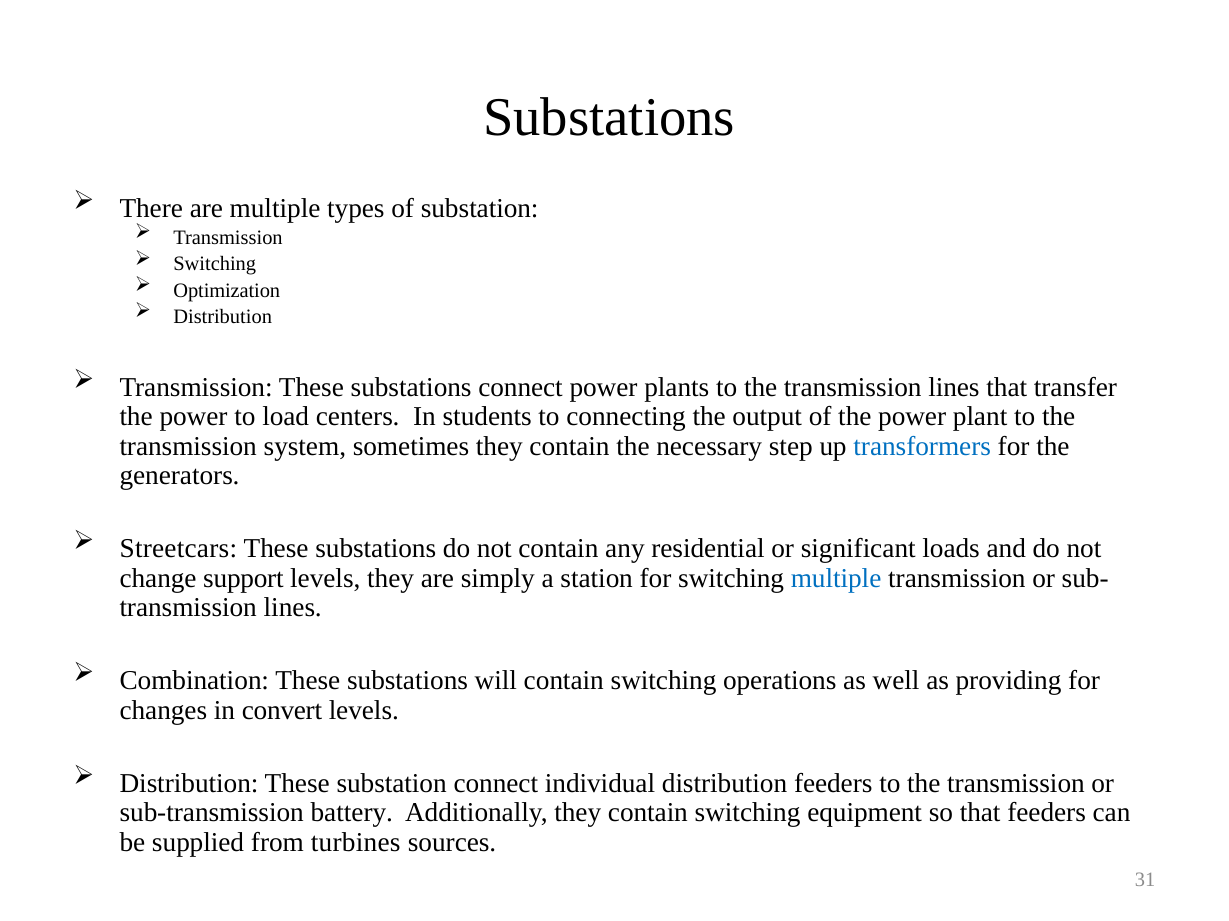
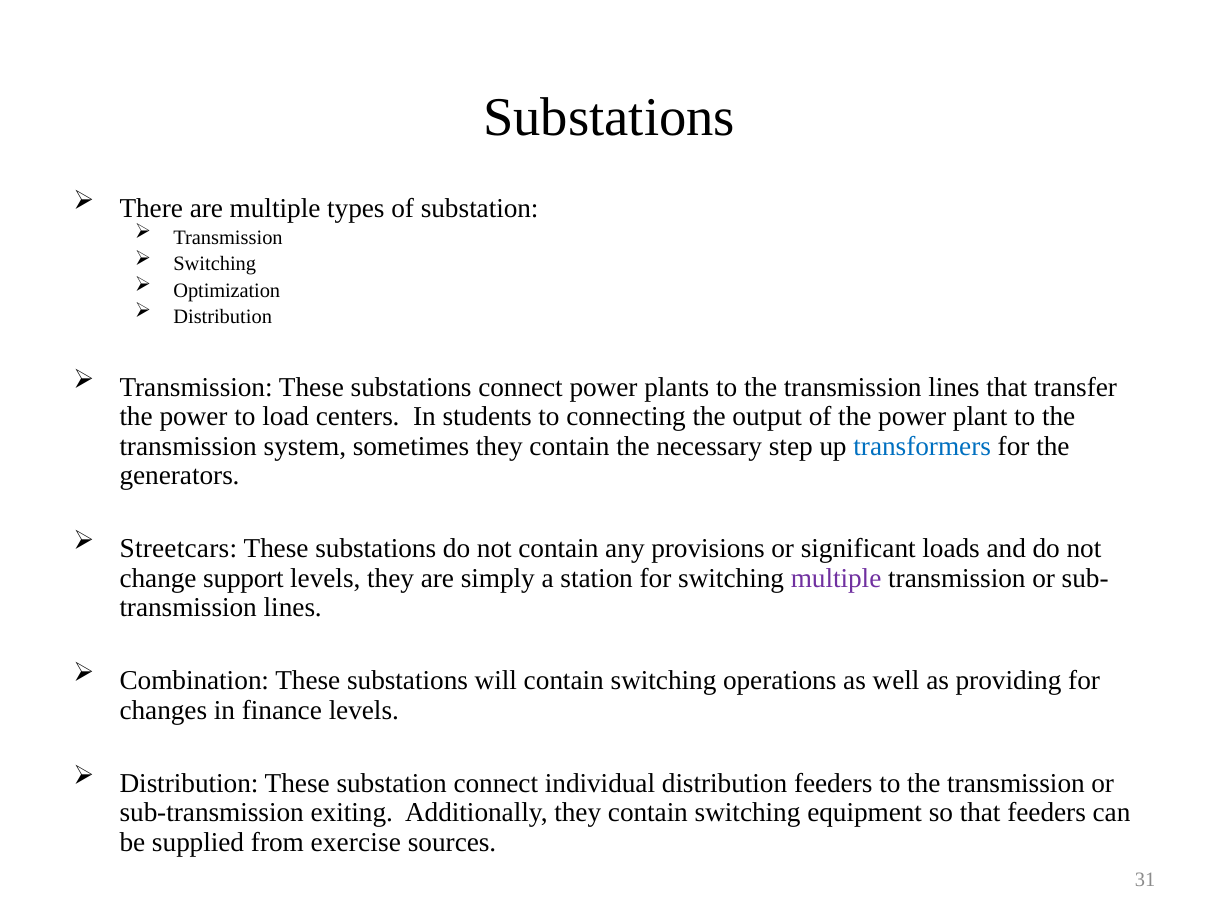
residential: residential -> provisions
multiple at (836, 579) colour: blue -> purple
convert: convert -> finance
battery: battery -> exiting
turbines: turbines -> exercise
